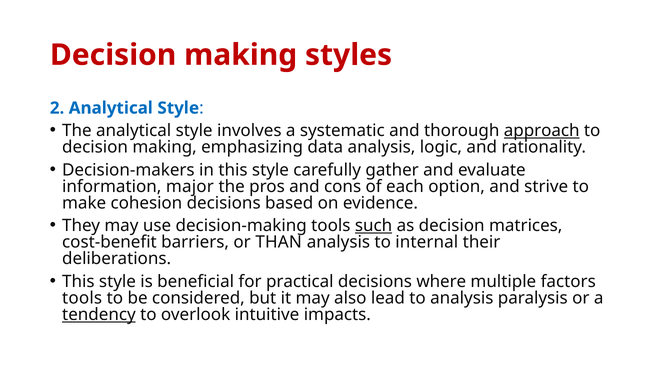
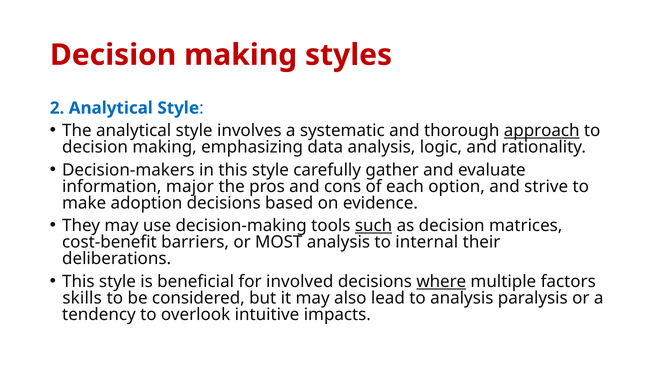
cohesion: cohesion -> adoption
THAN: THAN -> MOST
practical: practical -> involved
where underline: none -> present
tools at (82, 298): tools -> skills
tendency underline: present -> none
